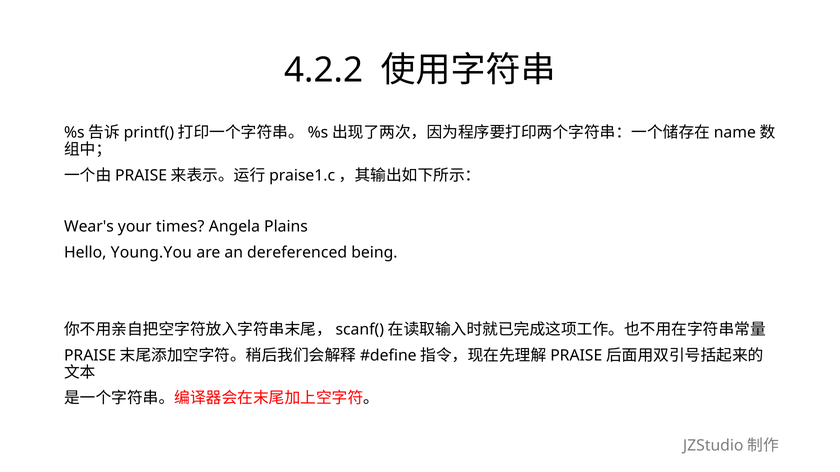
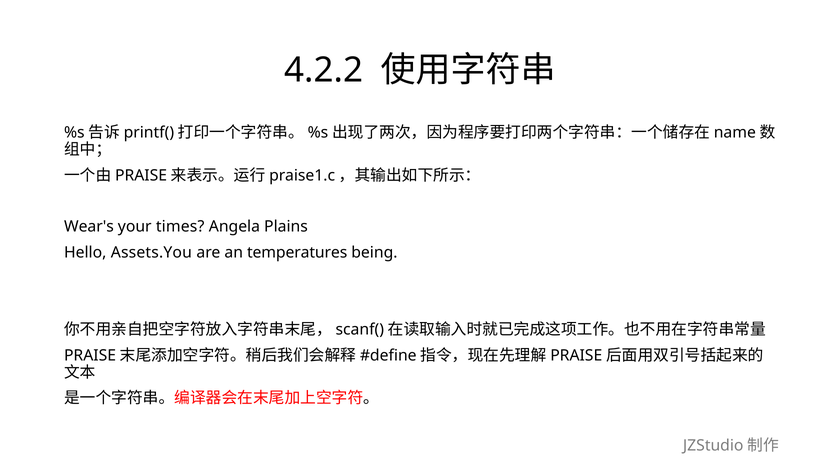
Young.You: Young.You -> Assets.You
dereferenced: dereferenced -> temperatures
